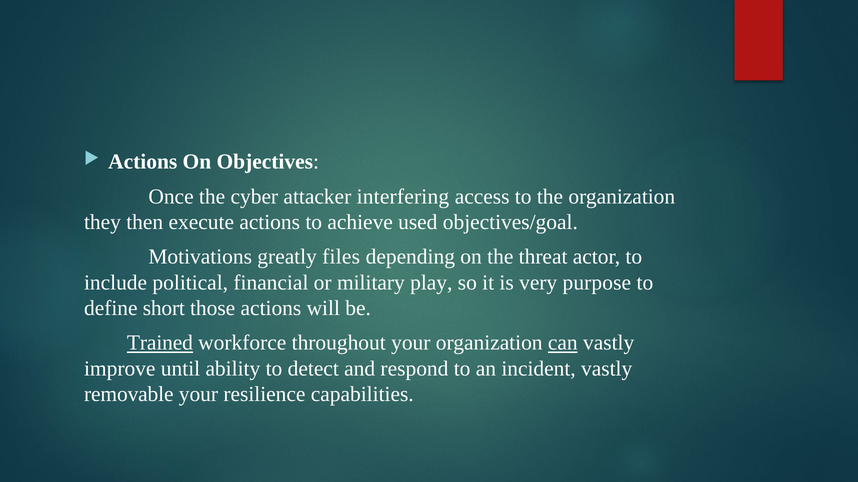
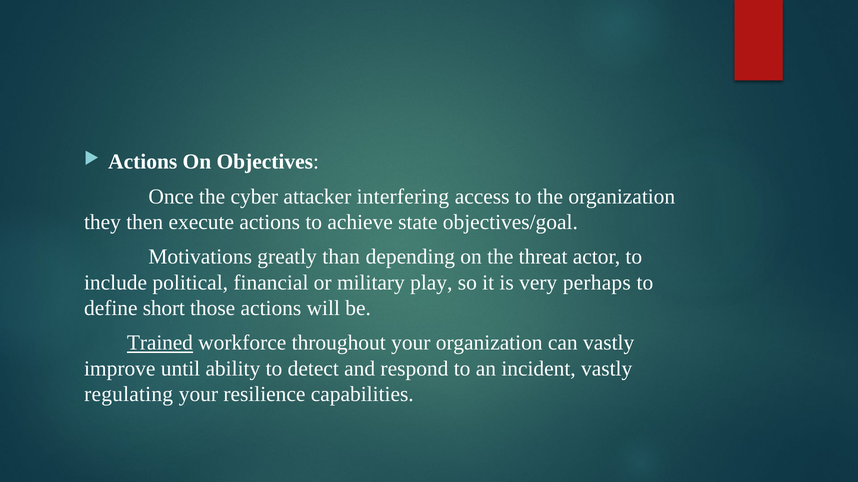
used: used -> state
files: files -> than
purpose: purpose -> perhaps
can underline: present -> none
removable: removable -> regulating
